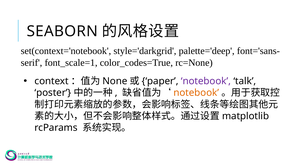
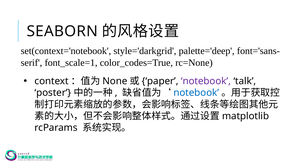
notebook at (196, 93) colour: orange -> blue
